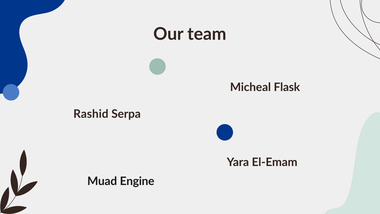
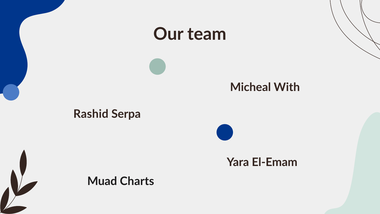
Flask: Flask -> With
Engine: Engine -> Charts
